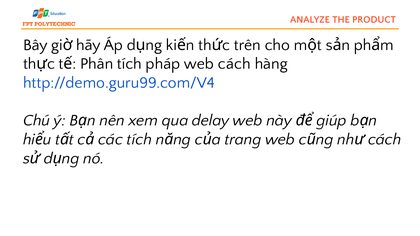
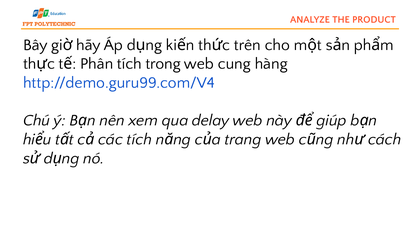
pháp: pháp -> trong
web cách: cách -> cung
